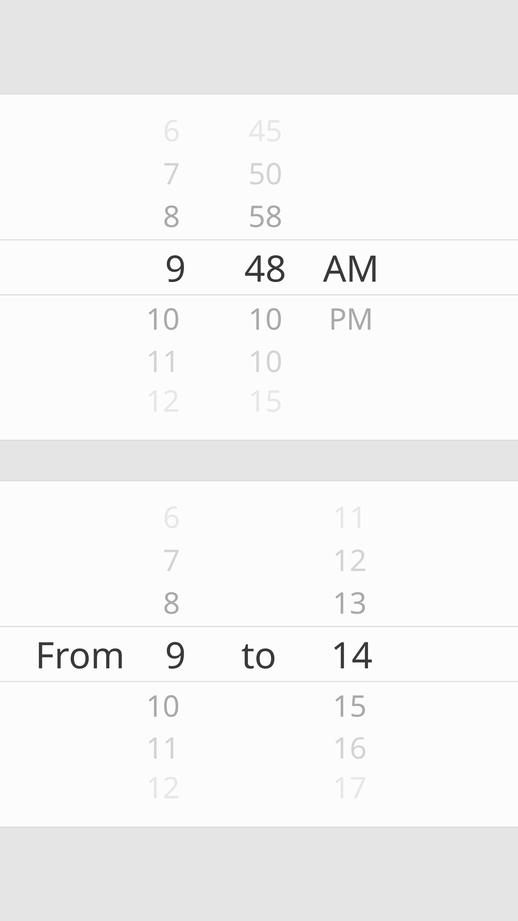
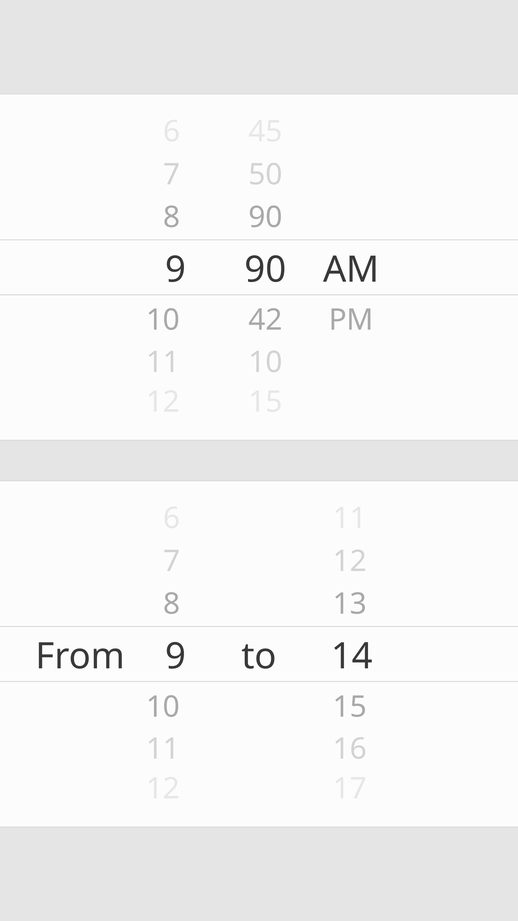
8 58: 58 -> 90
9 48: 48 -> 90
10 10: 10 -> 42
